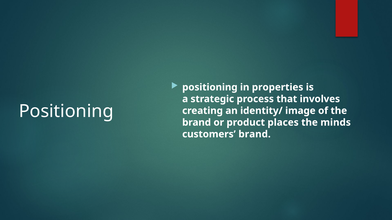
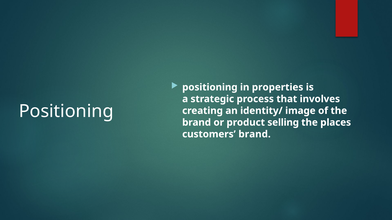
places: places -> selling
minds: minds -> places
